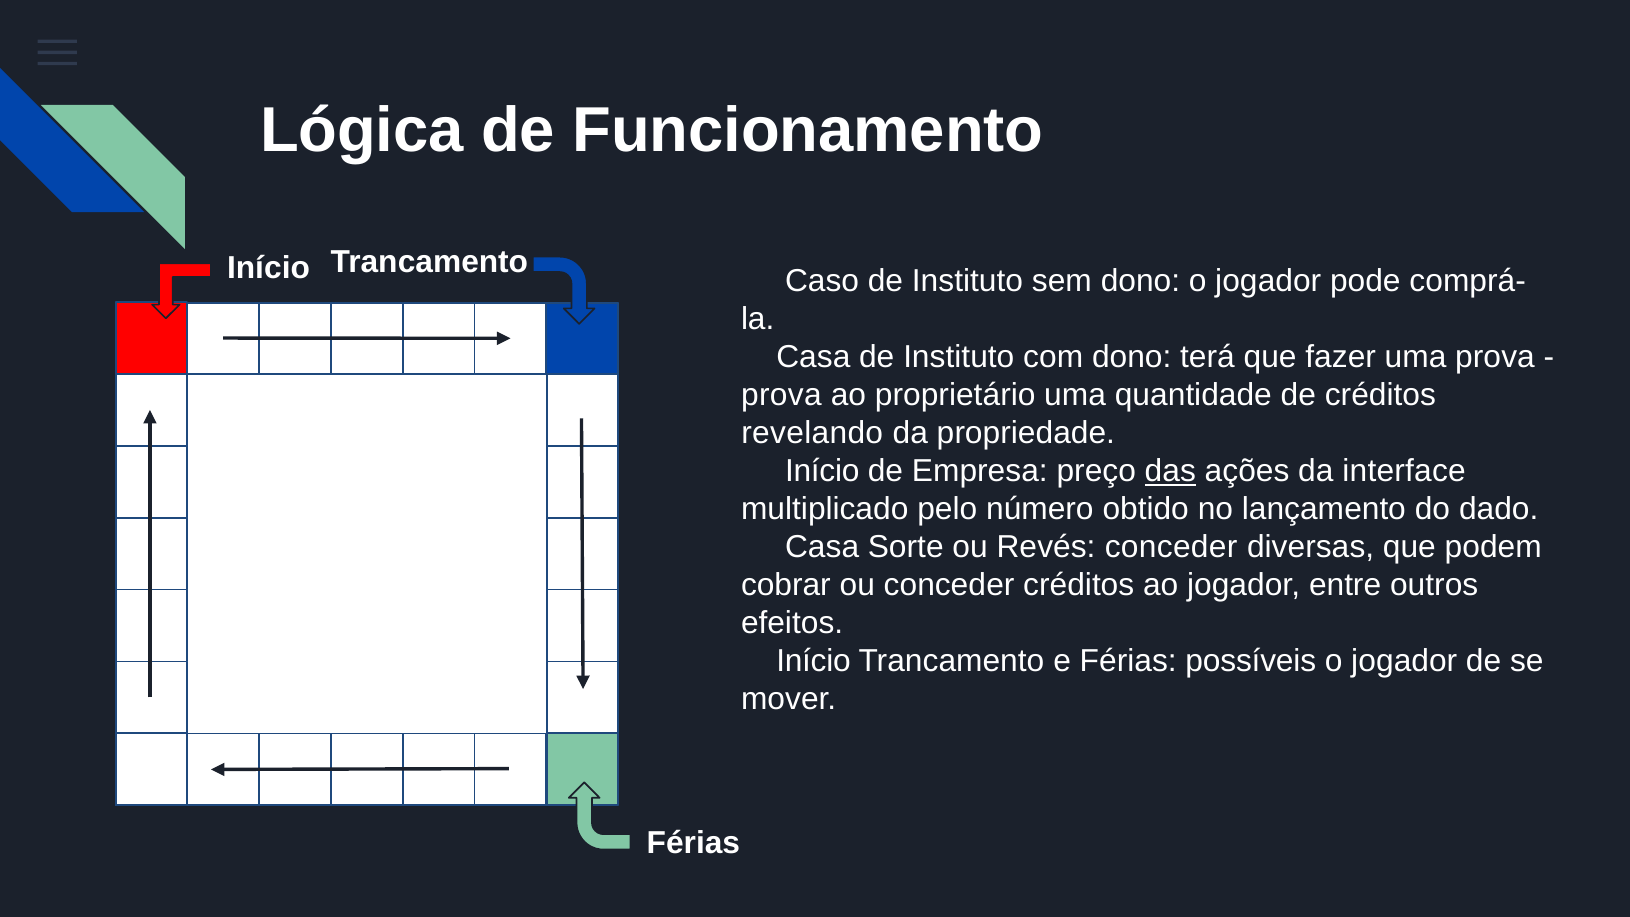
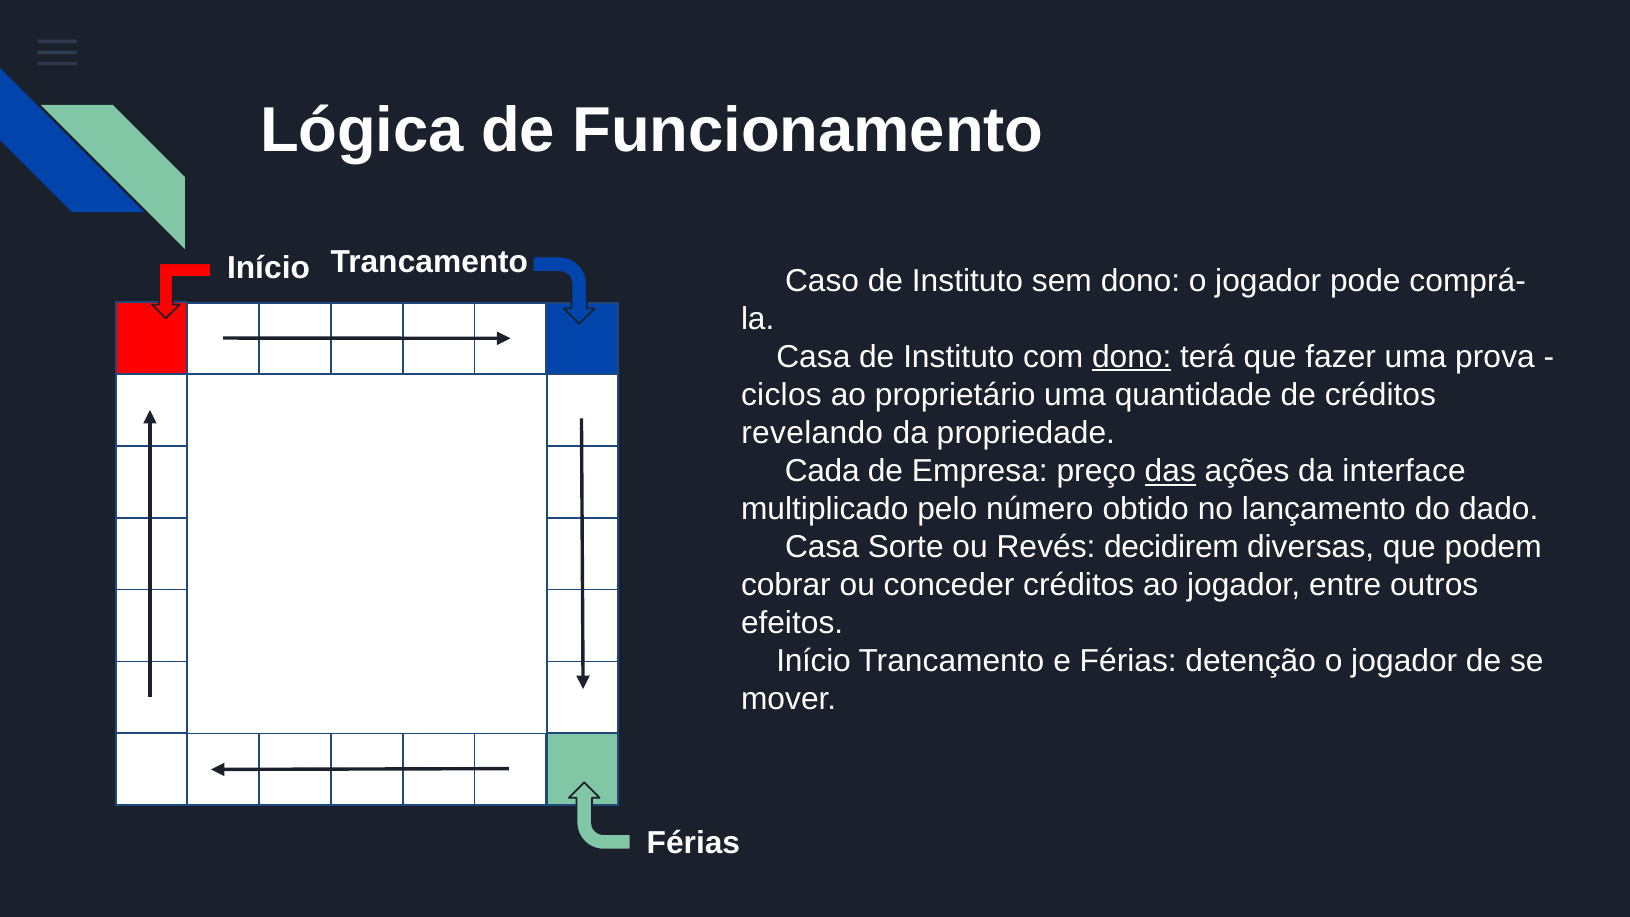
dono at (1132, 357) underline: none -> present
prova at (781, 395): prova -> ciclos
Início at (822, 471): Início -> Cada
Revés conceder: conceder -> decidirem
possíveis: possíveis -> detenção
